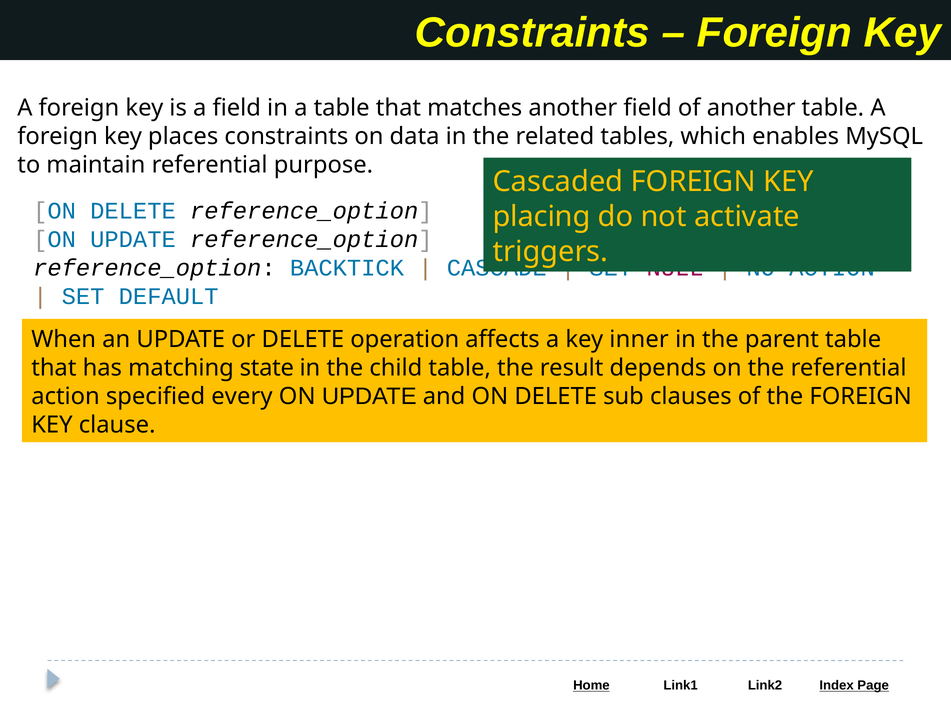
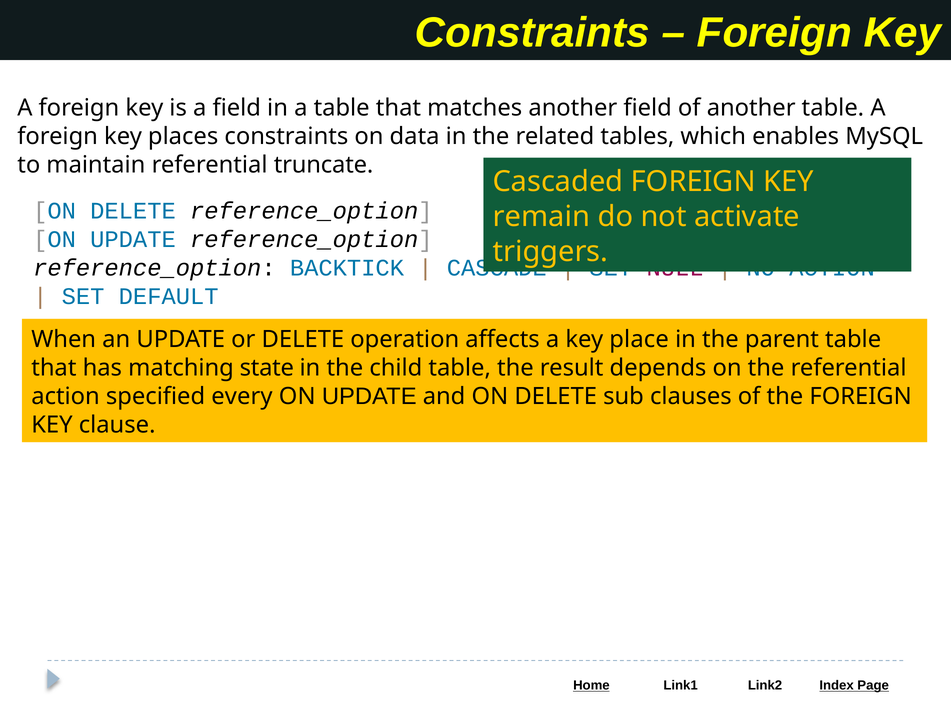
purpose: purpose -> truncate
placing: placing -> remain
inner: inner -> place
